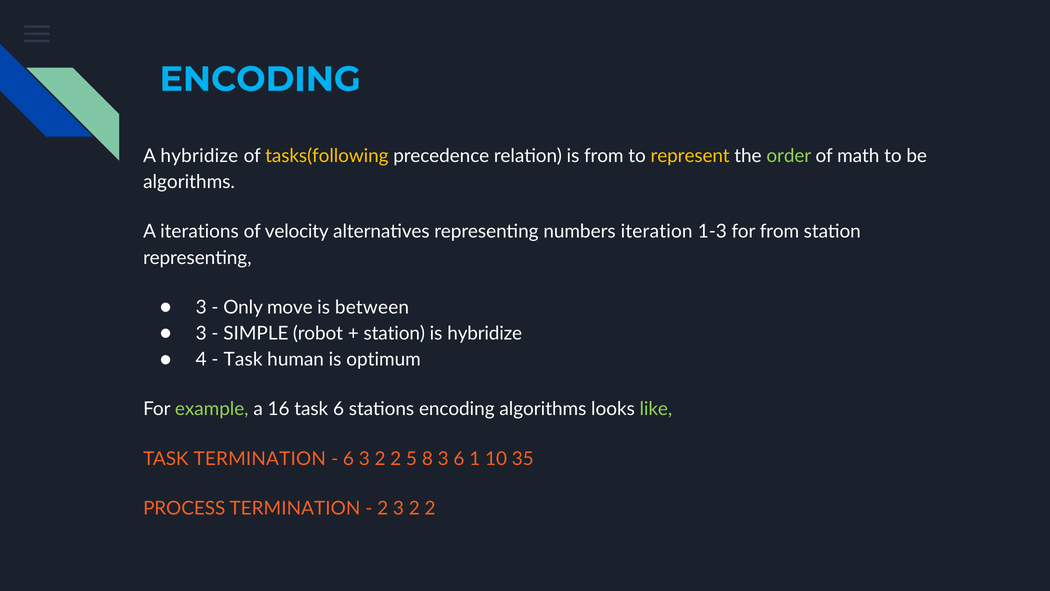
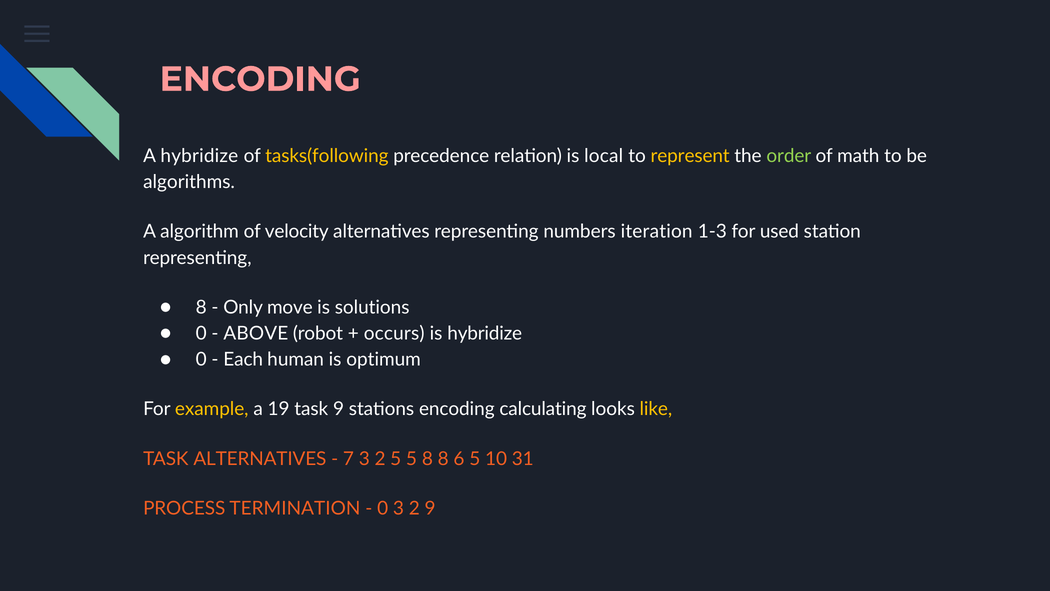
ENCODING at (260, 79) colour: light blue -> pink
is from: from -> local
iterations: iterations -> algorithm
for from: from -> used
3 at (201, 307): 3 -> 8
between: between -> solutions
3 at (201, 333): 3 -> 0
SIMPLE: SIMPLE -> ABOVE
station at (394, 333): station -> occurs
4 at (201, 360): 4 -> 0
Task at (243, 360): Task -> Each
example colour: light green -> yellow
16: 16 -> 19
task 6: 6 -> 9
encoding algorithms: algorithms -> calculating
like colour: light green -> yellow
TASK TERMINATION: TERMINATION -> ALTERNATIVES
6 at (348, 458): 6 -> 7
2 at (396, 458): 2 -> 5
8 3: 3 -> 8
6 1: 1 -> 5
35: 35 -> 31
2 at (383, 508): 2 -> 0
2 at (430, 508): 2 -> 9
